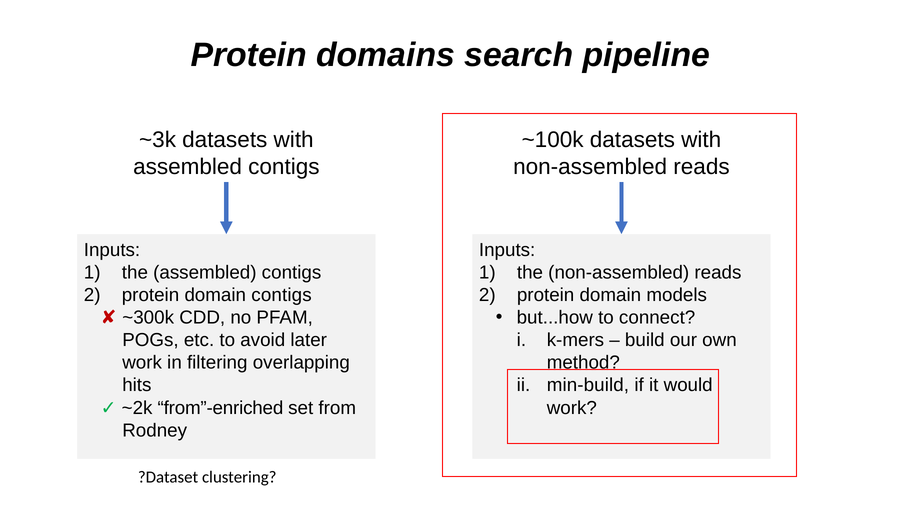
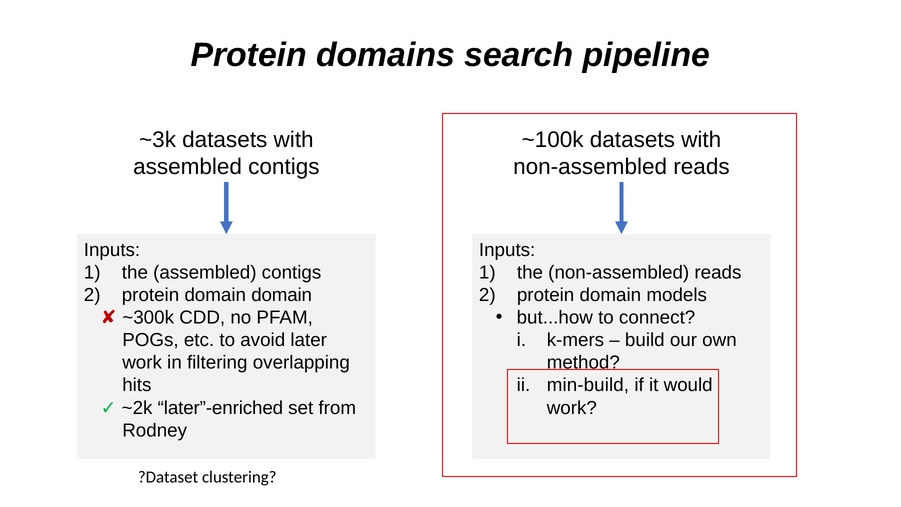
domain contigs: contigs -> domain
from”-enriched: from”-enriched -> later”-enriched
